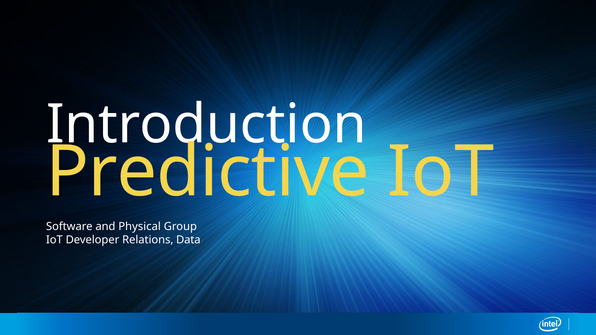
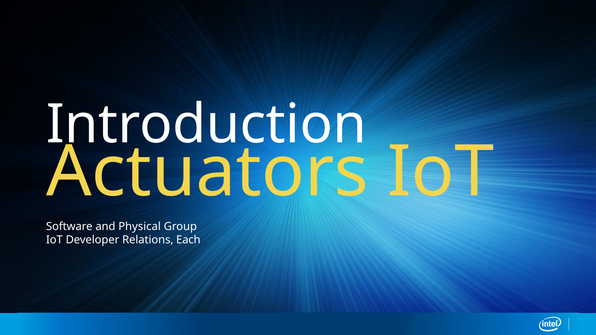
Predictive: Predictive -> Actuators
Data: Data -> Each
